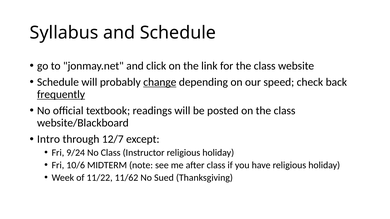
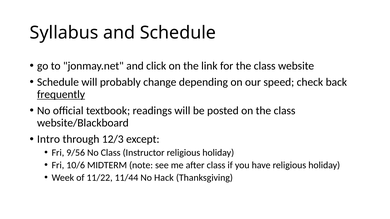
change underline: present -> none
12/7: 12/7 -> 12/3
9/24: 9/24 -> 9/56
11/62: 11/62 -> 11/44
Sued: Sued -> Hack
